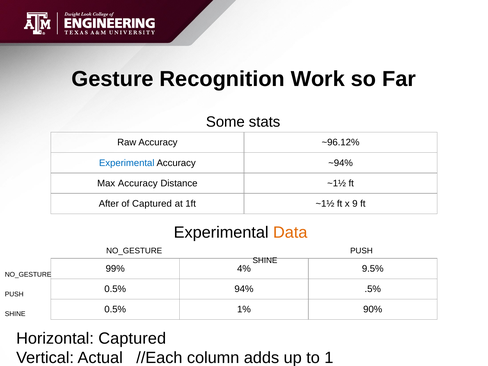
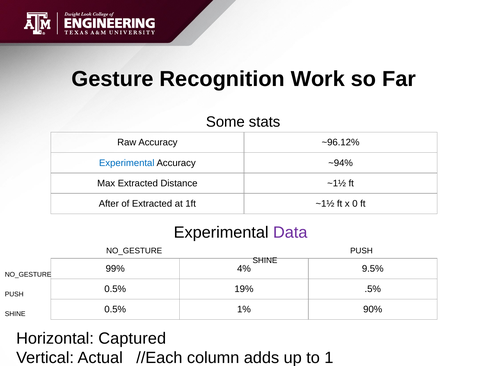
Max Accuracy: Accuracy -> Extracted
of Captured: Captured -> Extracted
9: 9 -> 0
Data colour: orange -> purple
94%: 94% -> 19%
